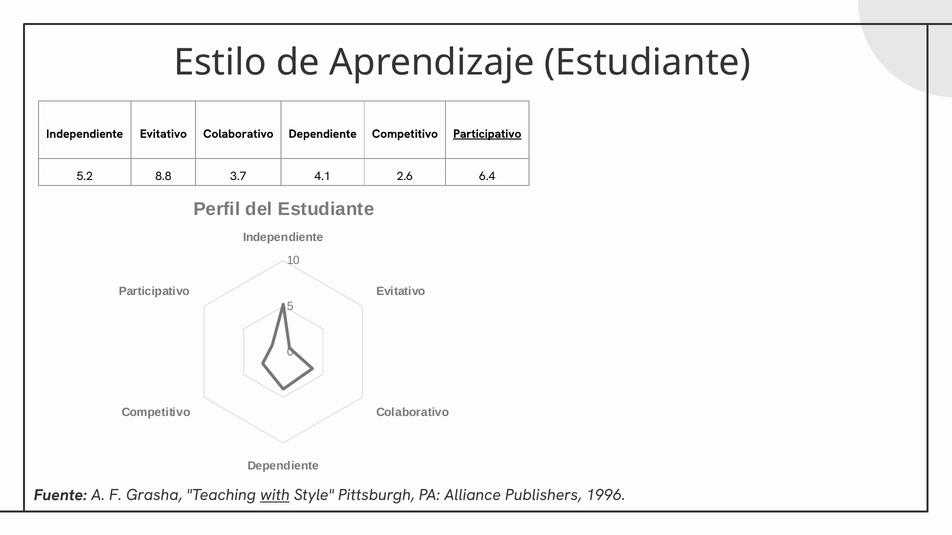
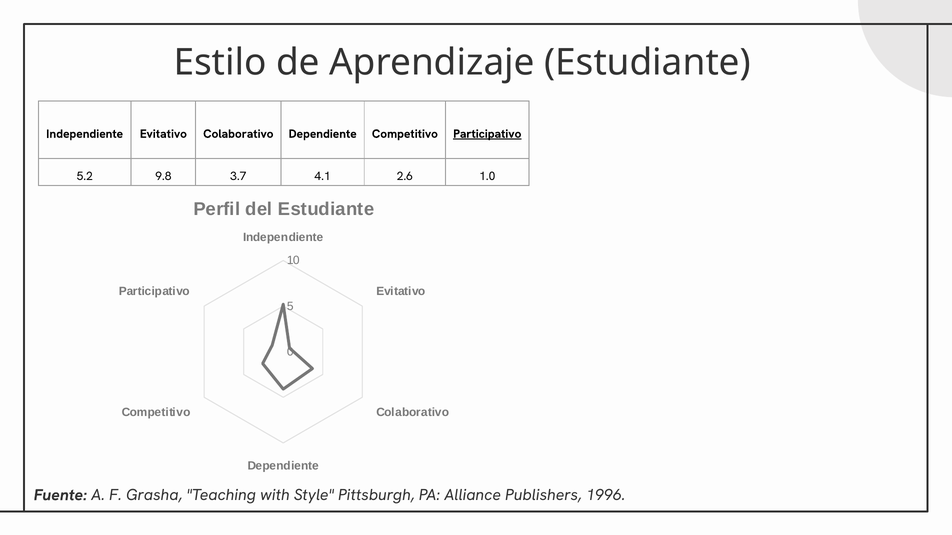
8.8: 8.8 -> 9.8
6.4: 6.4 -> 1.0
with underline: present -> none
